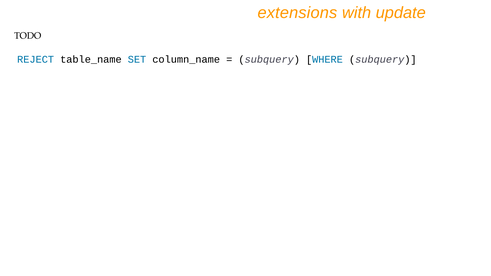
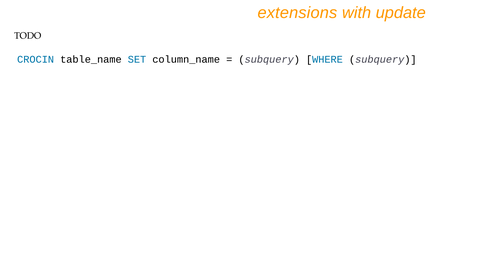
REJECT: REJECT -> CROCIN
